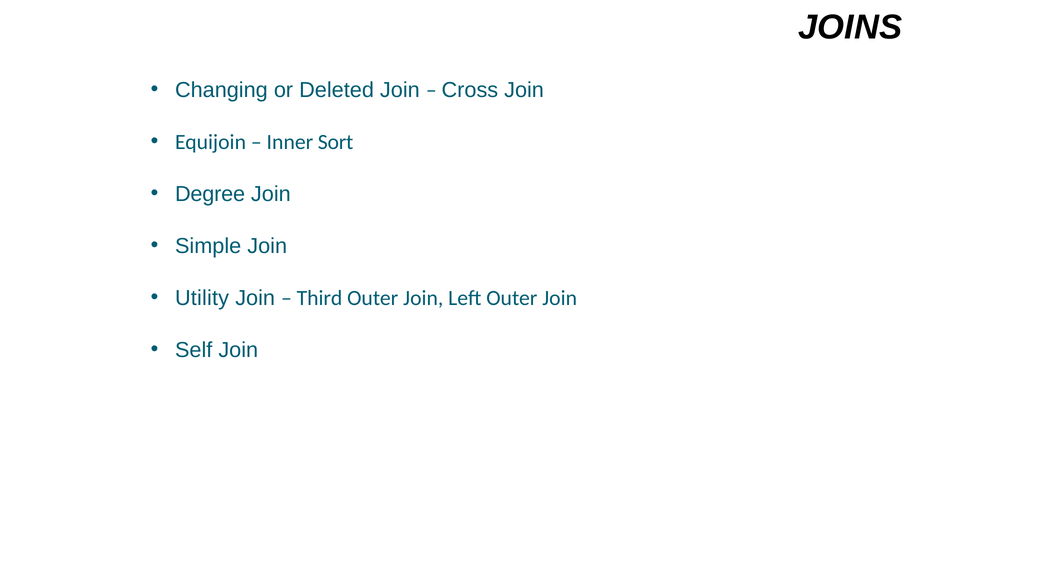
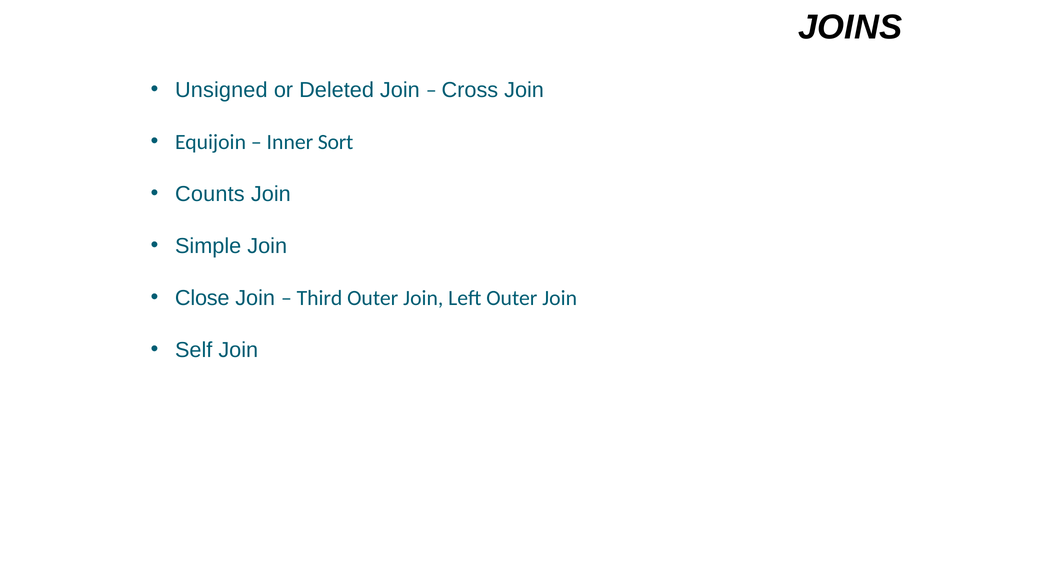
Changing: Changing -> Unsigned
Degree: Degree -> Counts
Utility: Utility -> Close
